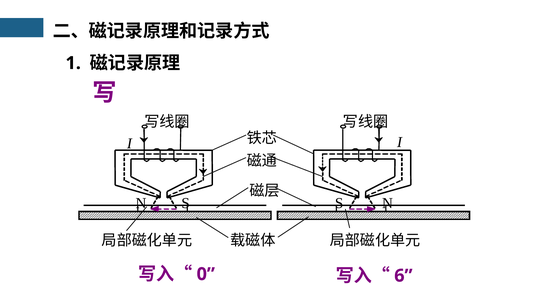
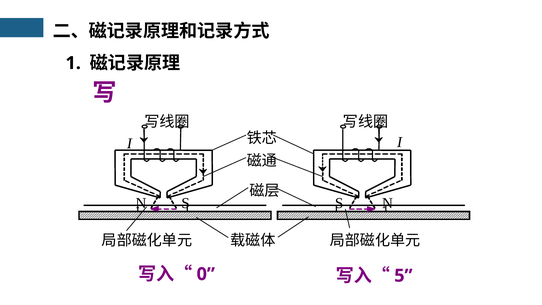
6: 6 -> 5
